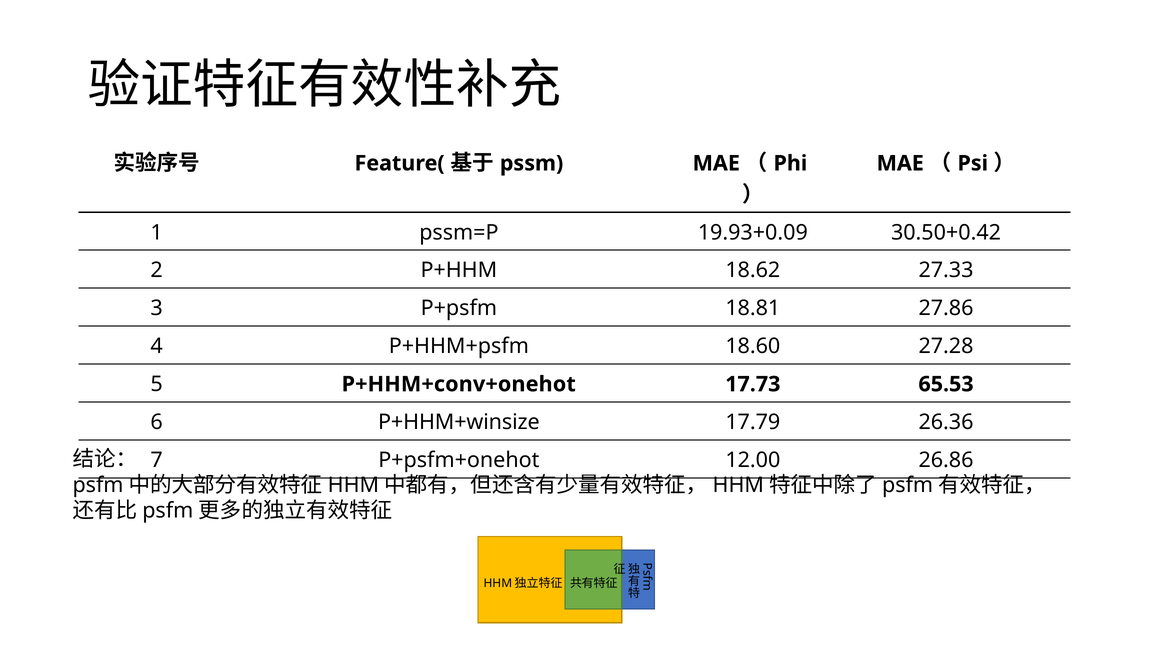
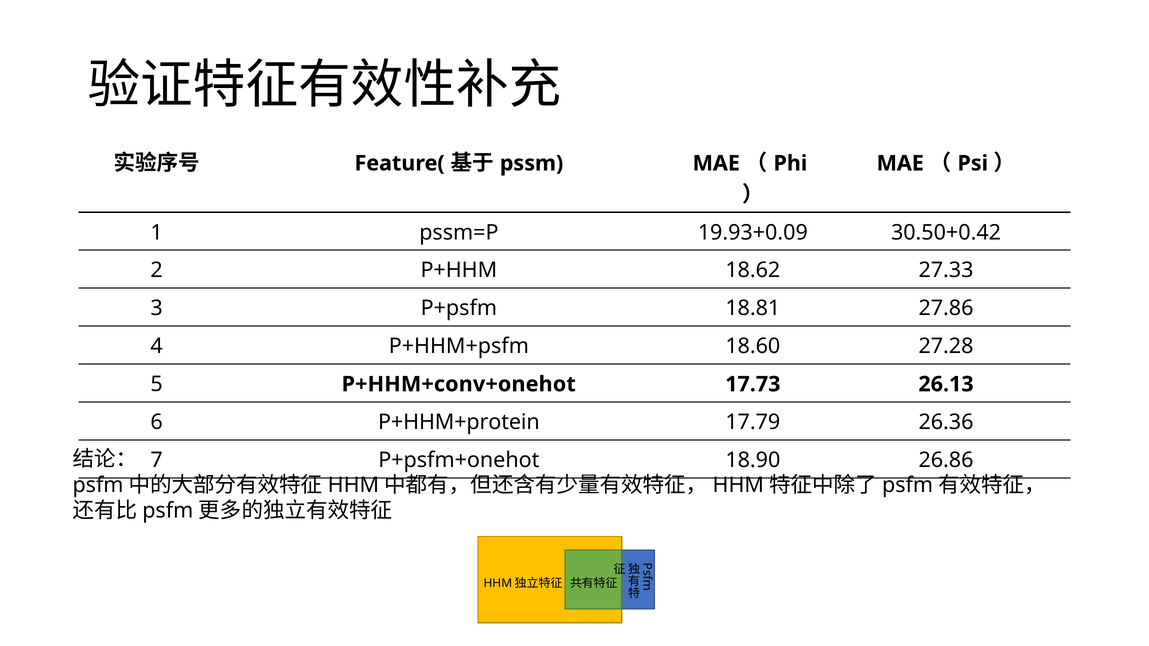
65.53: 65.53 -> 26.13
P+HHM+winsize: P+HHM+winsize -> P+HHM+protein
12.00: 12.00 -> 18.90
